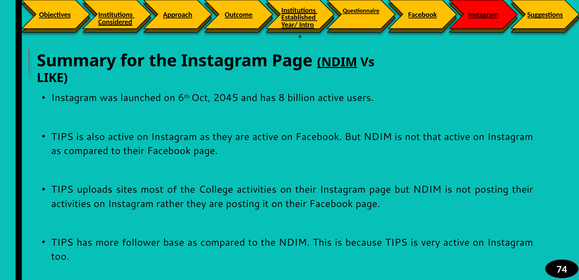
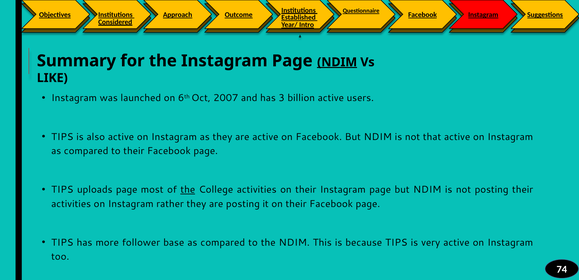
2045: 2045 -> 2007
8: 8 -> 3
uploads sites: sites -> page
the at (188, 190) underline: none -> present
